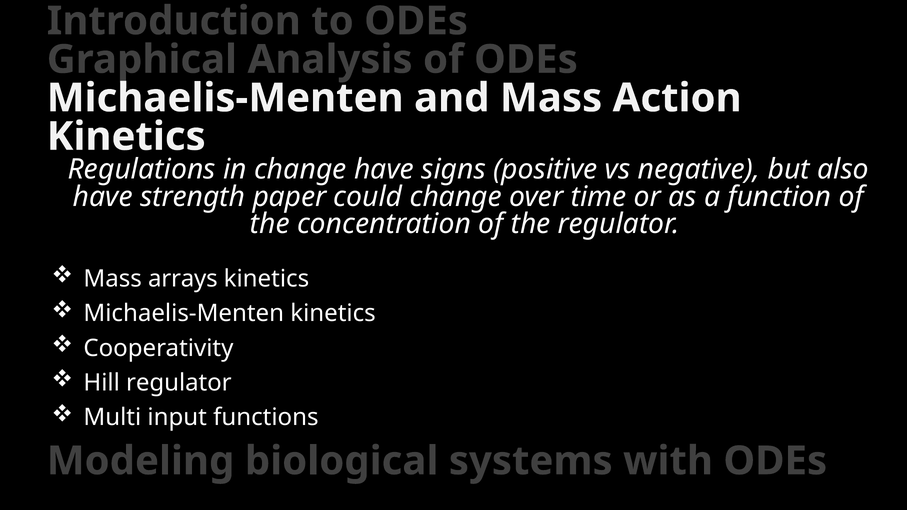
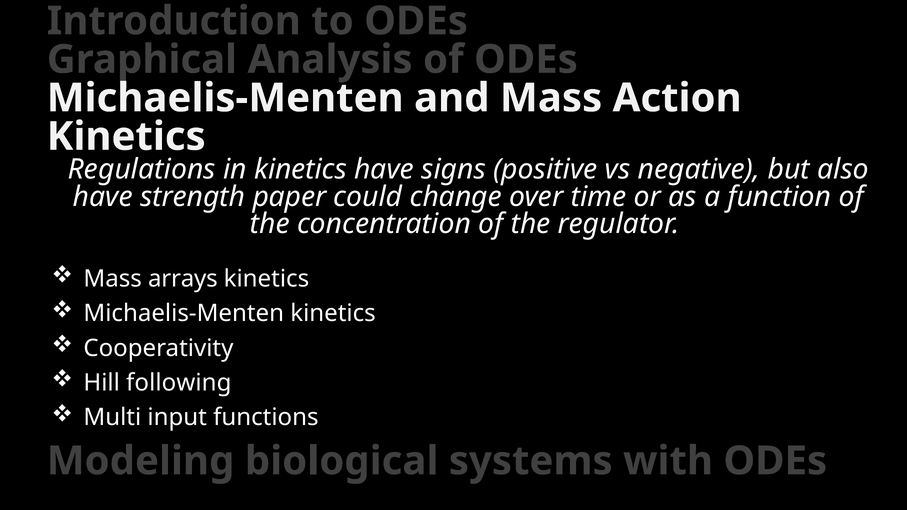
in change: change -> kinetics
Hill regulator: regulator -> following
